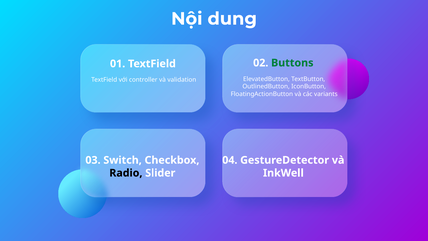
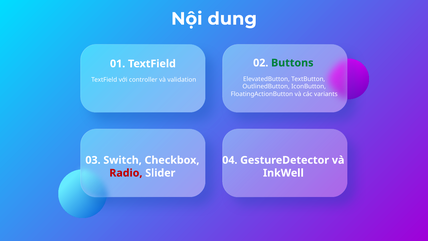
Radio colour: black -> red
